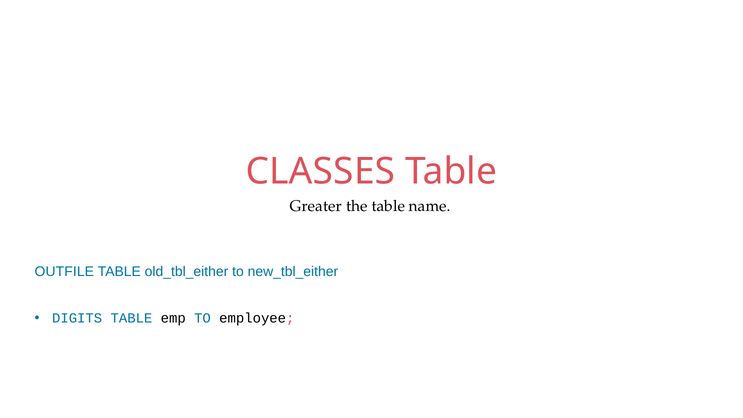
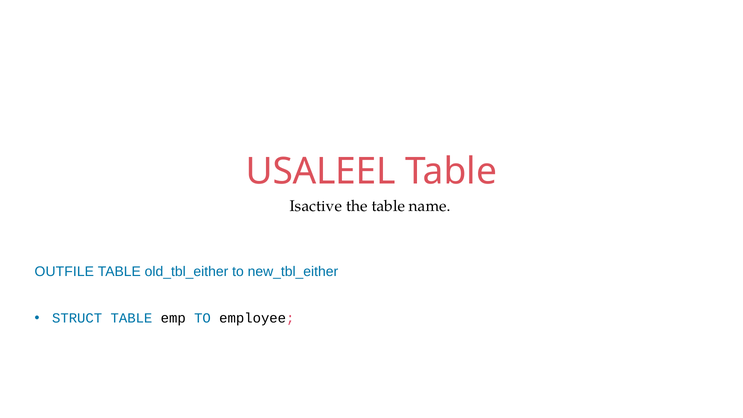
CLASSES: CLASSES -> USALEEL
Greater: Greater -> Isactive
DIGITS: DIGITS -> STRUCT
